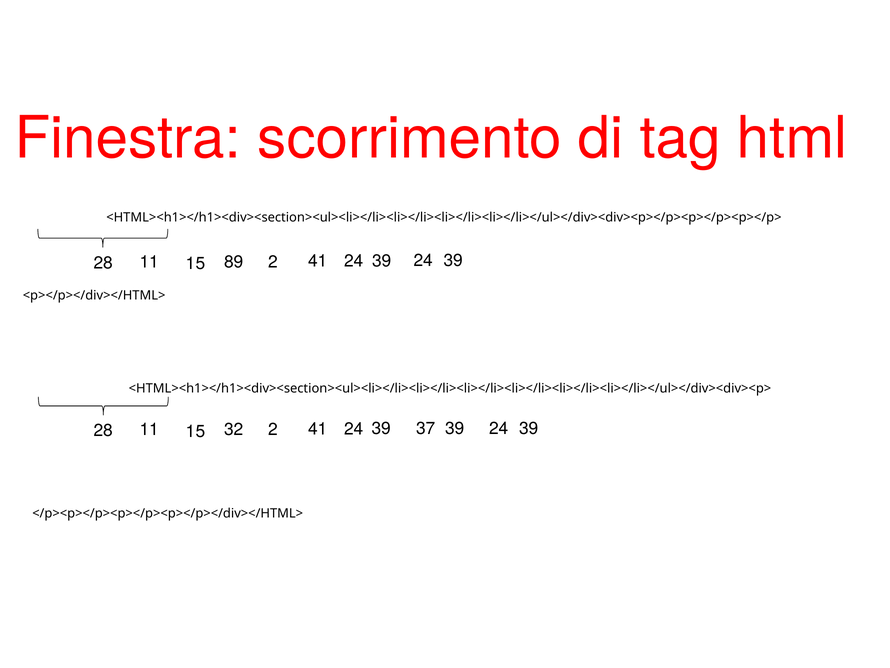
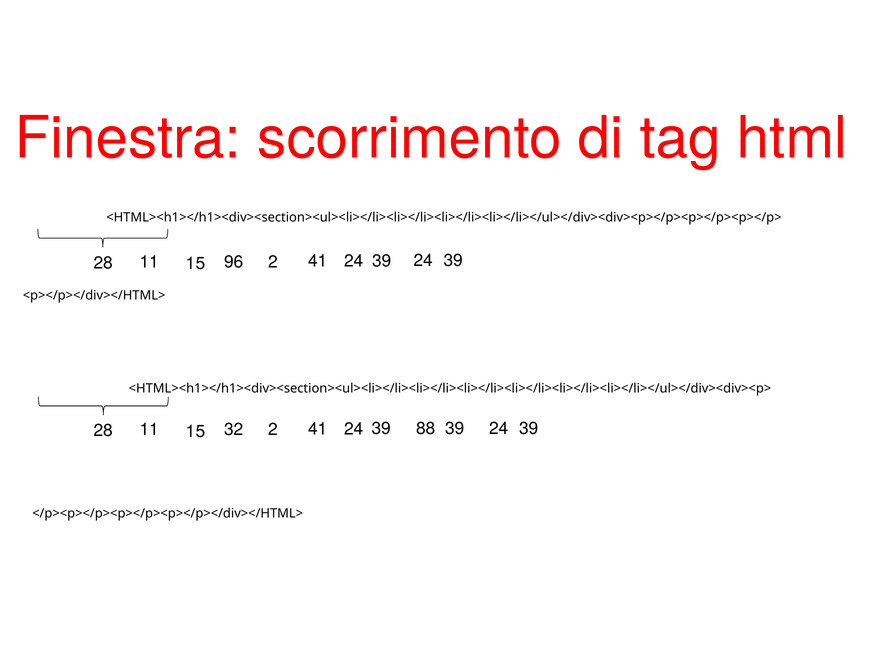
89: 89 -> 96
37: 37 -> 88
